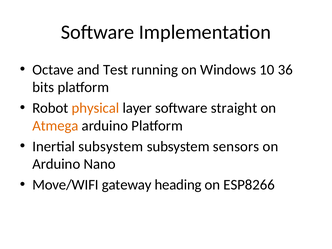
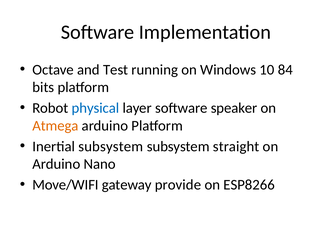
36: 36 -> 84
physical colour: orange -> blue
straight: straight -> speaker
sensors: sensors -> straight
heading: heading -> provide
